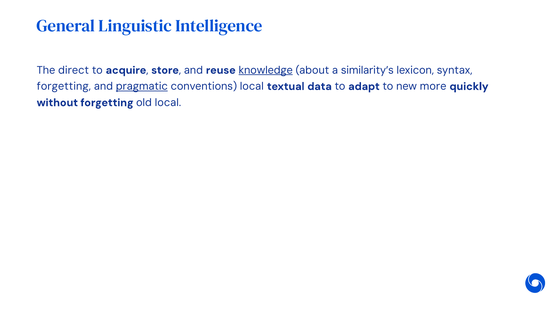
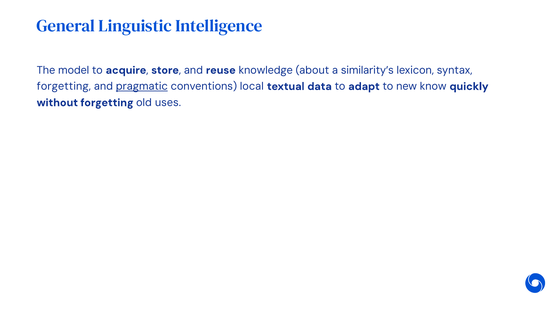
direct: direct -> model
knowledge underline: present -> none
more: more -> know
old local: local -> uses
